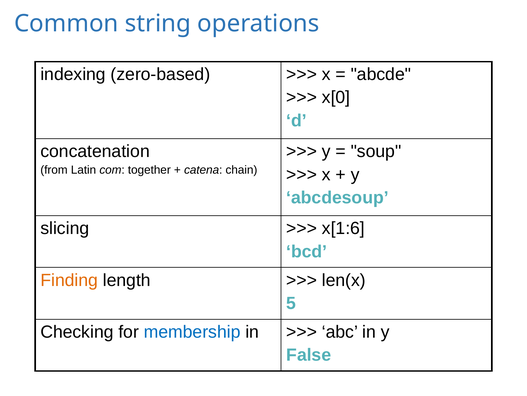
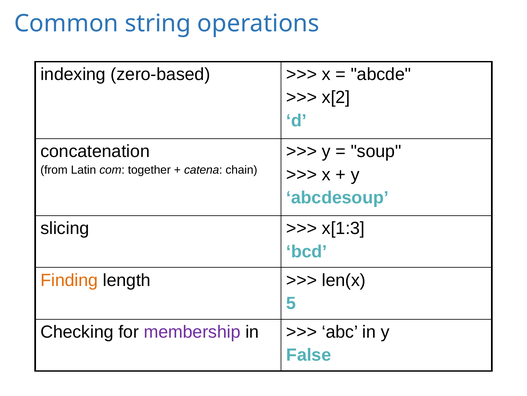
x[0: x[0 -> x[2
x[1:6: x[1:6 -> x[1:3
membership colour: blue -> purple
